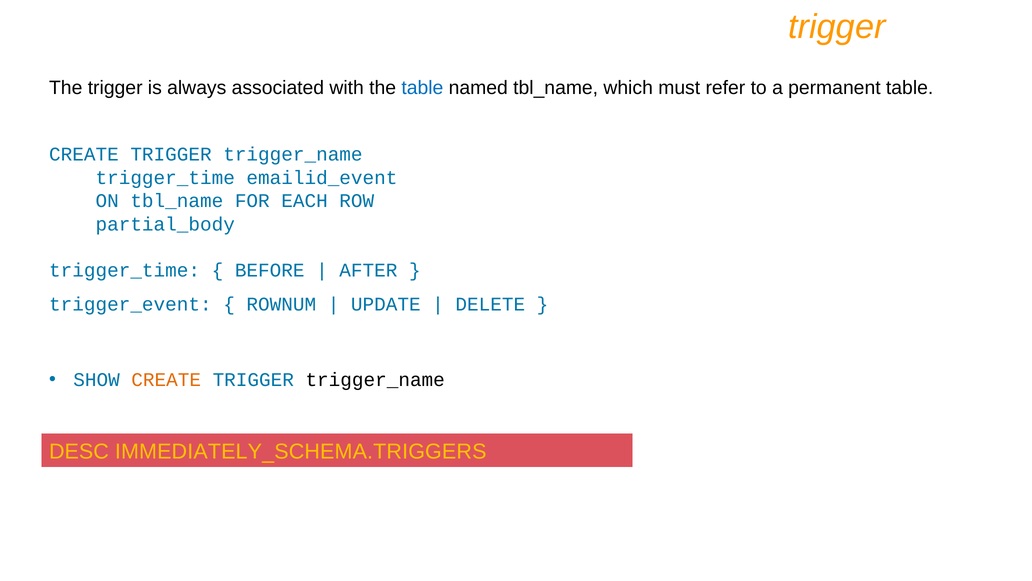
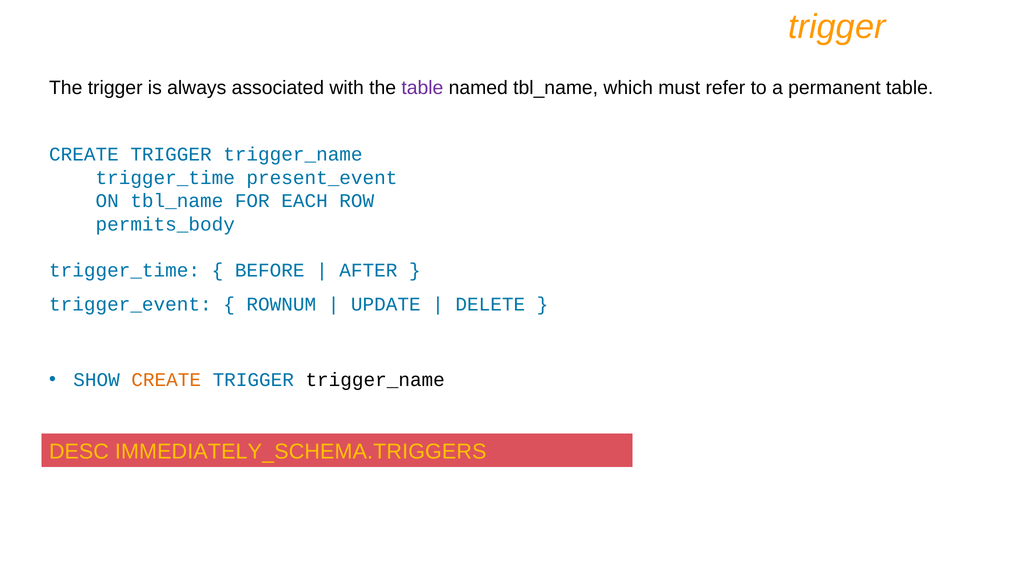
table at (422, 88) colour: blue -> purple
emailid_event: emailid_event -> present_event
partial_body: partial_body -> permits_body
